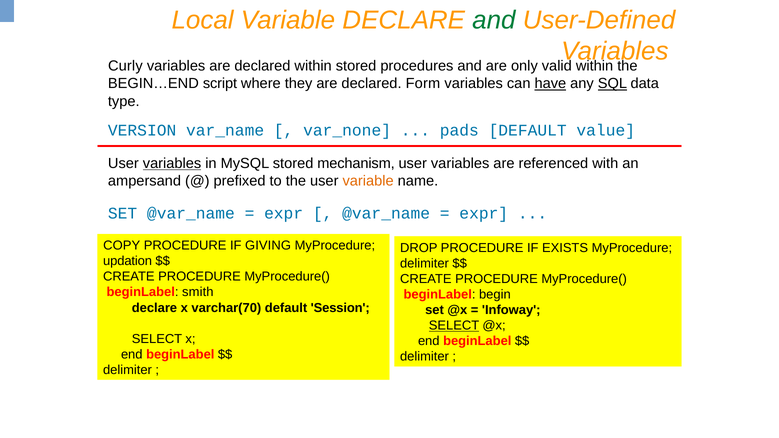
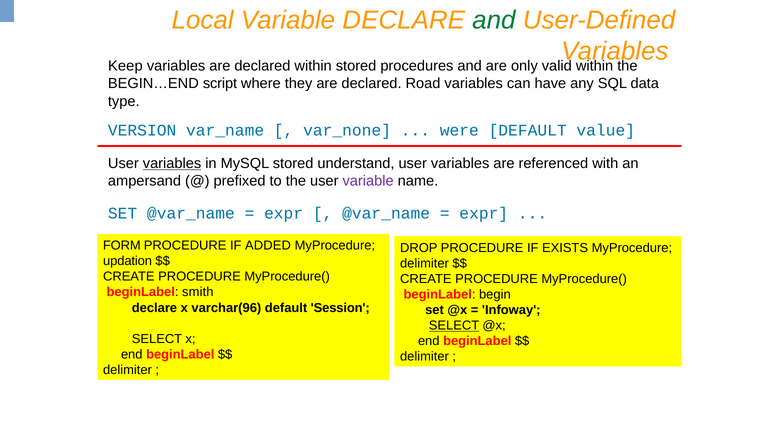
Curly: Curly -> Keep
Form: Form -> Road
have underline: present -> none
SQL underline: present -> none
pads: pads -> were
mechanism: mechanism -> understand
variable at (368, 181) colour: orange -> purple
COPY: COPY -> FORM
GIVING: GIVING -> ADDED
varchar(70: varchar(70 -> varchar(96
